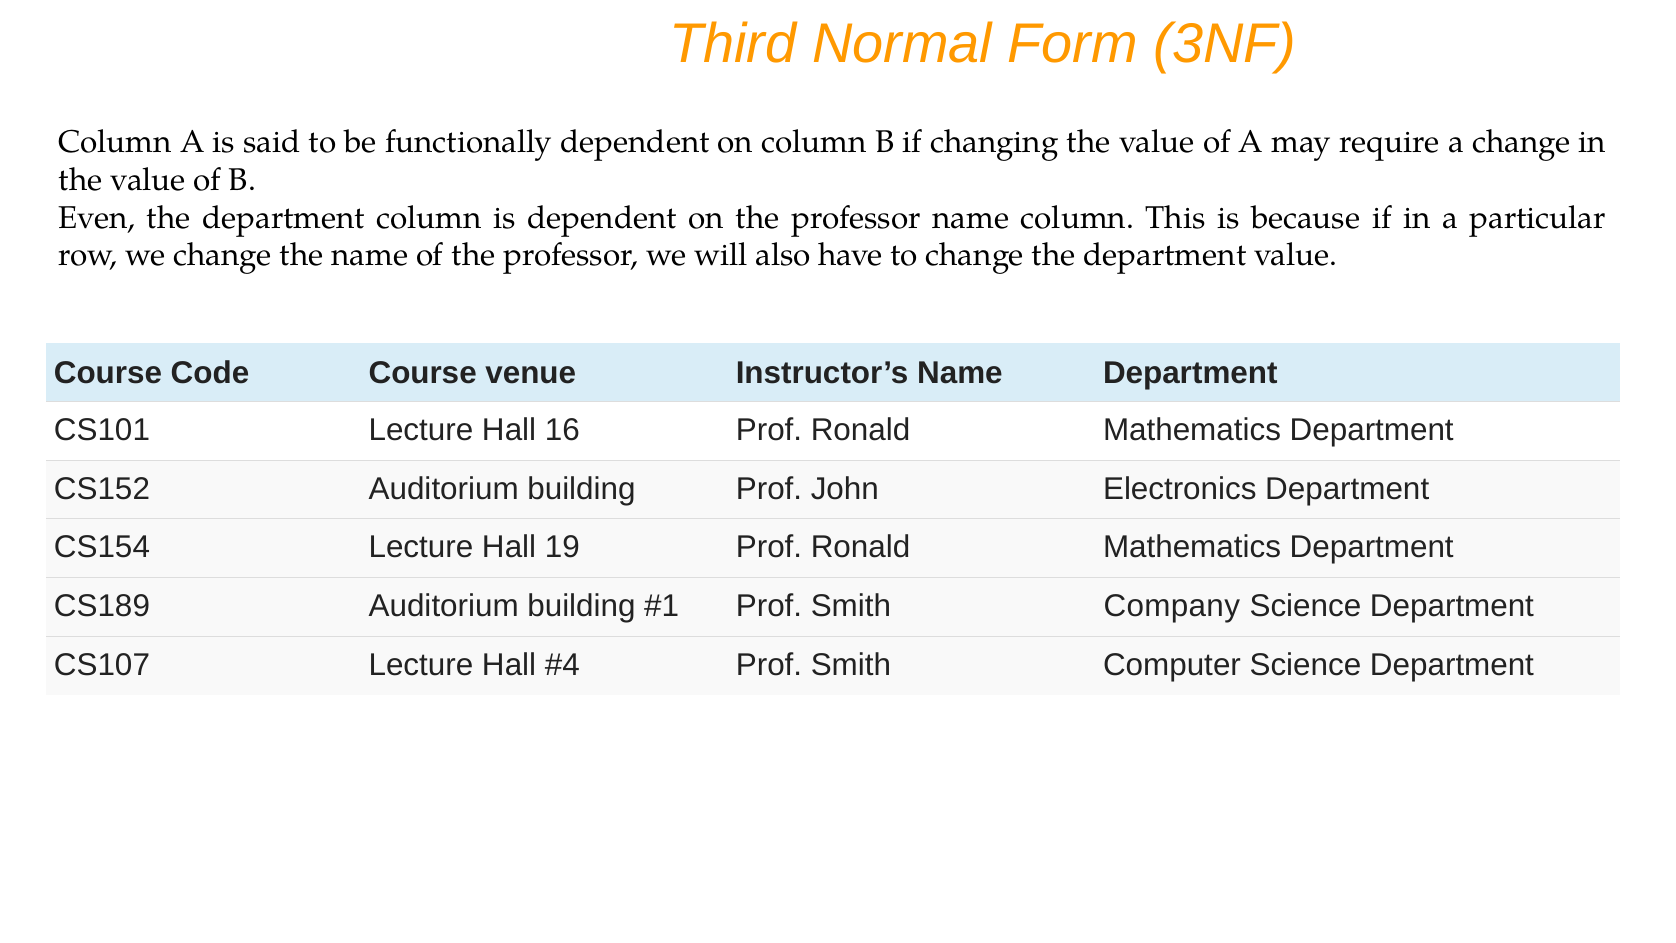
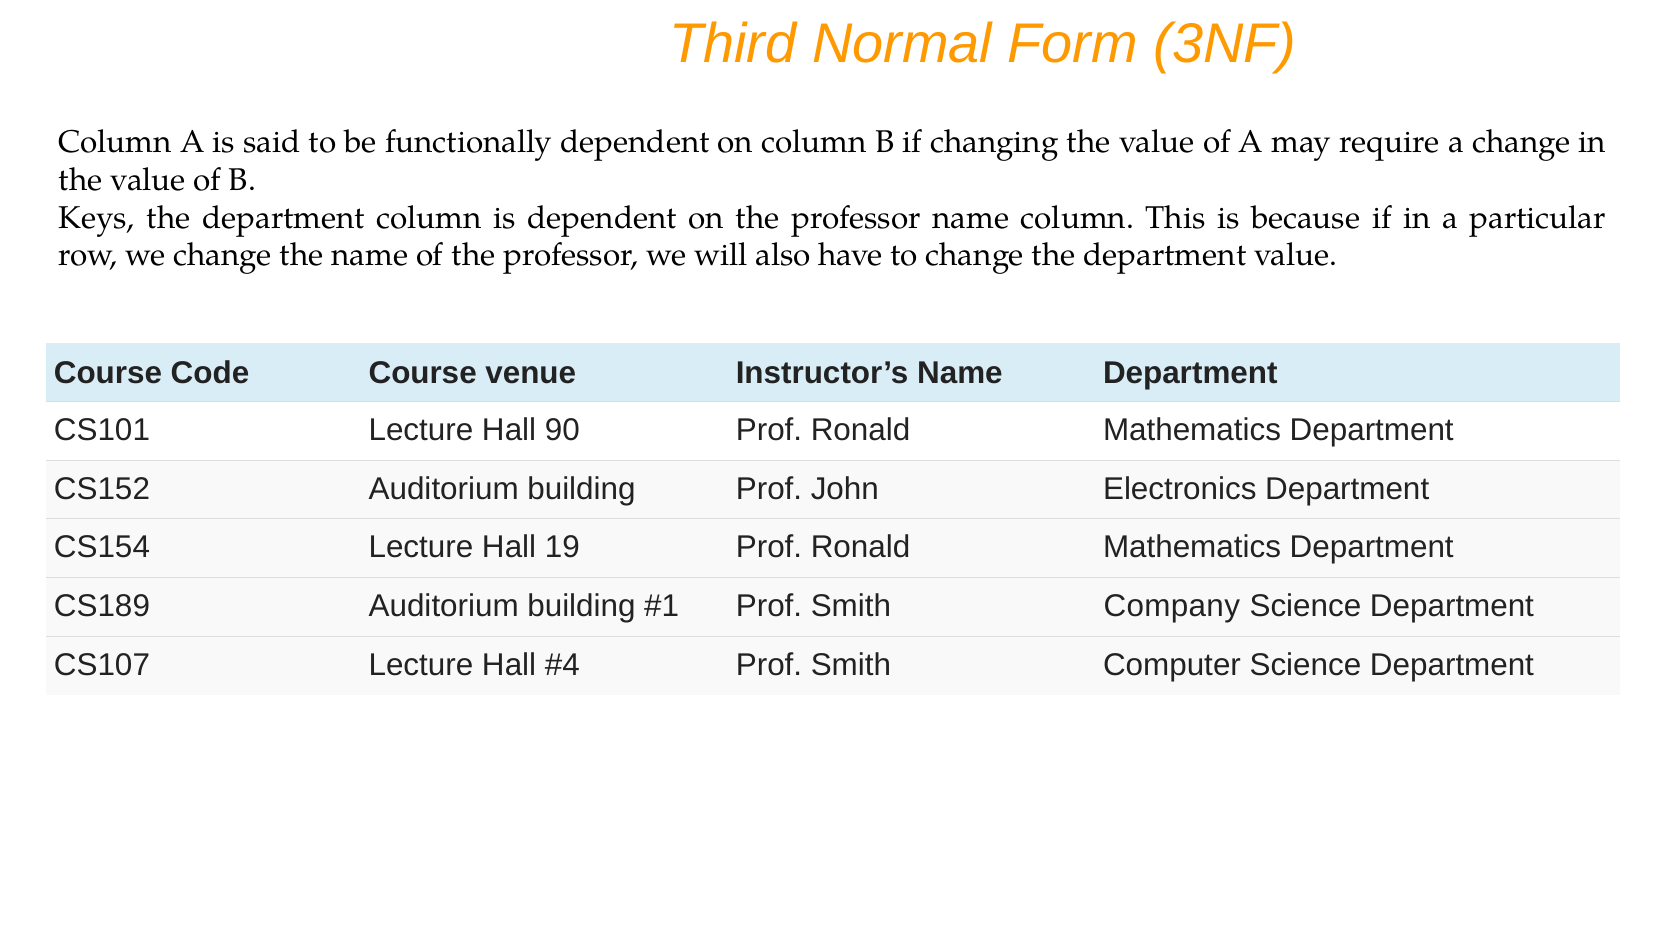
Even: Even -> Keys
16: 16 -> 90
